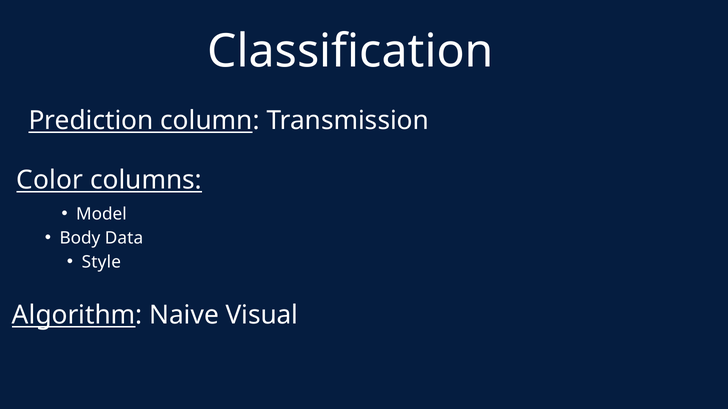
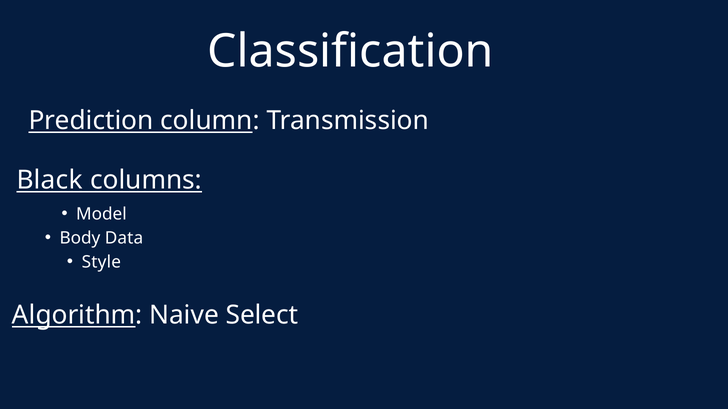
Color: Color -> Black
Visual: Visual -> Select
